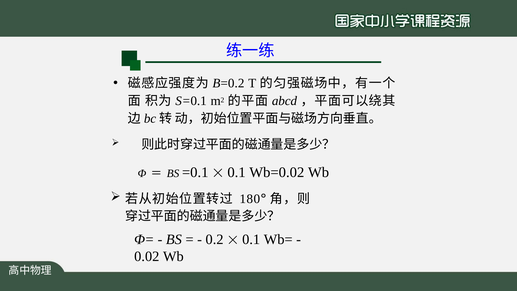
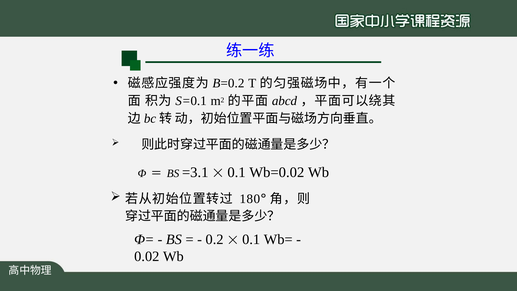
=0.1: =0.1 -> =3.1
